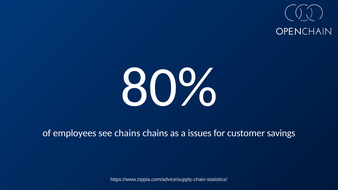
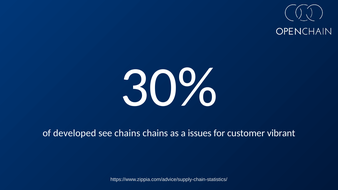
80%: 80% -> 30%
employees: employees -> developed
savings: savings -> vibrant
